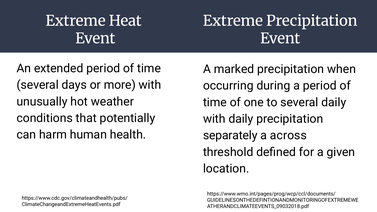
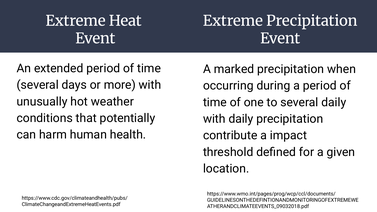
separately: separately -> contribute
across: across -> impact
